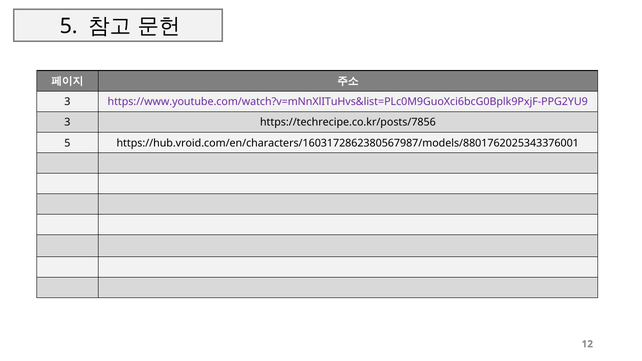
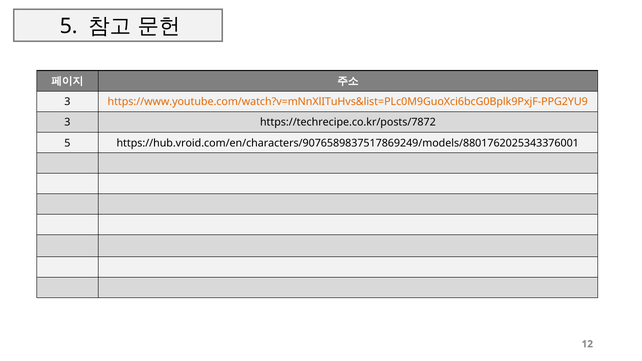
https://www.youtube.com/watch?v=mNnXlITuHvs&list=PLc0M9GuoXci6bcG0Bplk9PxjF-PPG2YU9 colour: purple -> orange
https://techrecipe.co.kr/posts/7856: https://techrecipe.co.kr/posts/7856 -> https://techrecipe.co.kr/posts/7872
https://hub.vroid.com/en/characters/1603172862380567987/models/8801762025343376001: https://hub.vroid.com/en/characters/1603172862380567987/models/8801762025343376001 -> https://hub.vroid.com/en/characters/9076589837517869249/models/8801762025343376001
